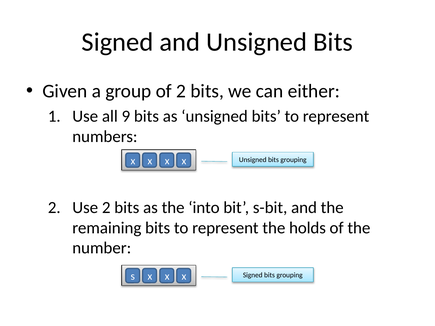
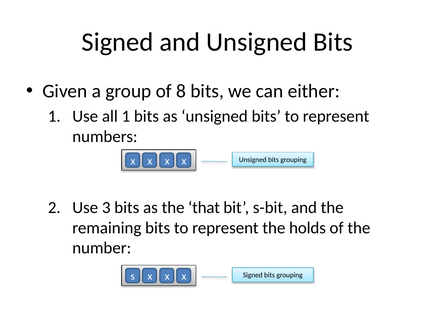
of 2: 2 -> 8
all 9: 9 -> 1
Use 2: 2 -> 3
into: into -> that
